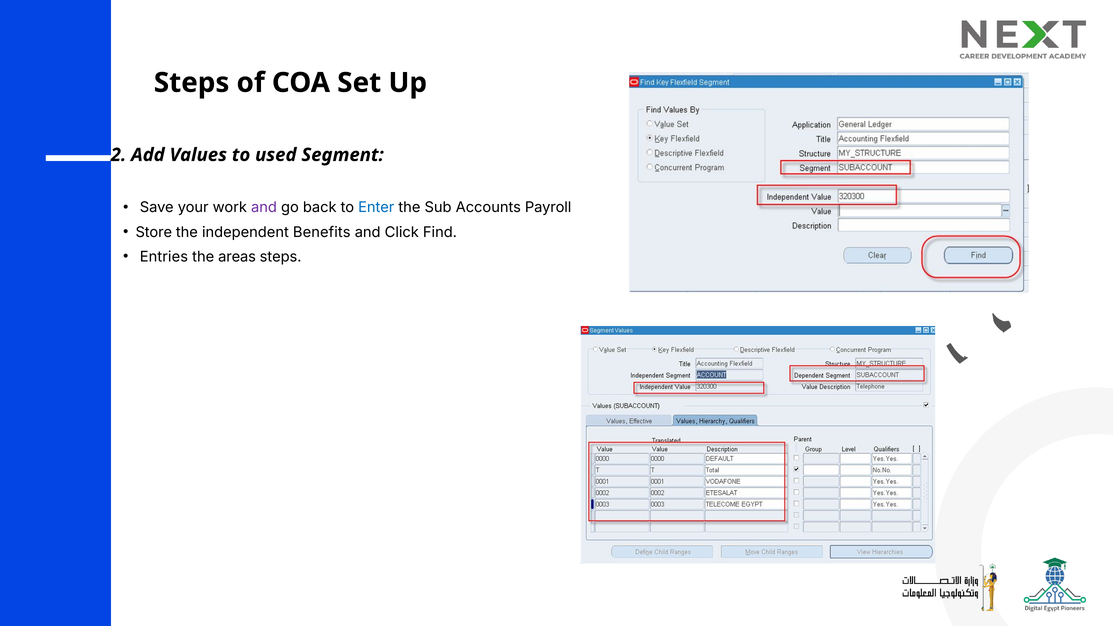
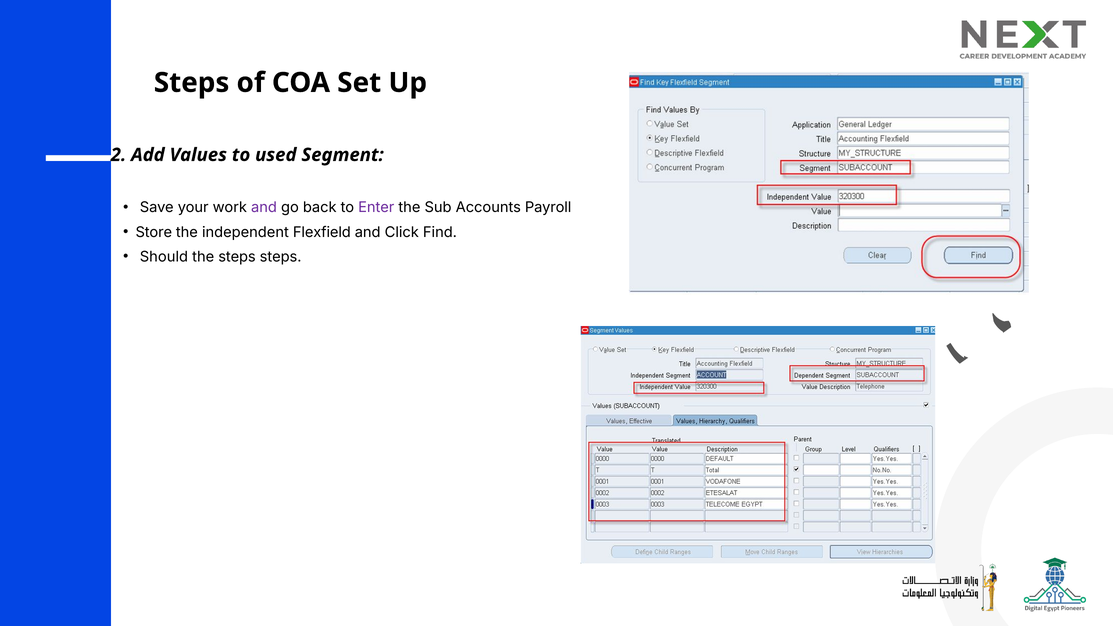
Enter colour: blue -> purple
Benefits: Benefits -> Flexfield
Entries: Entries -> Should
the areas: areas -> steps
